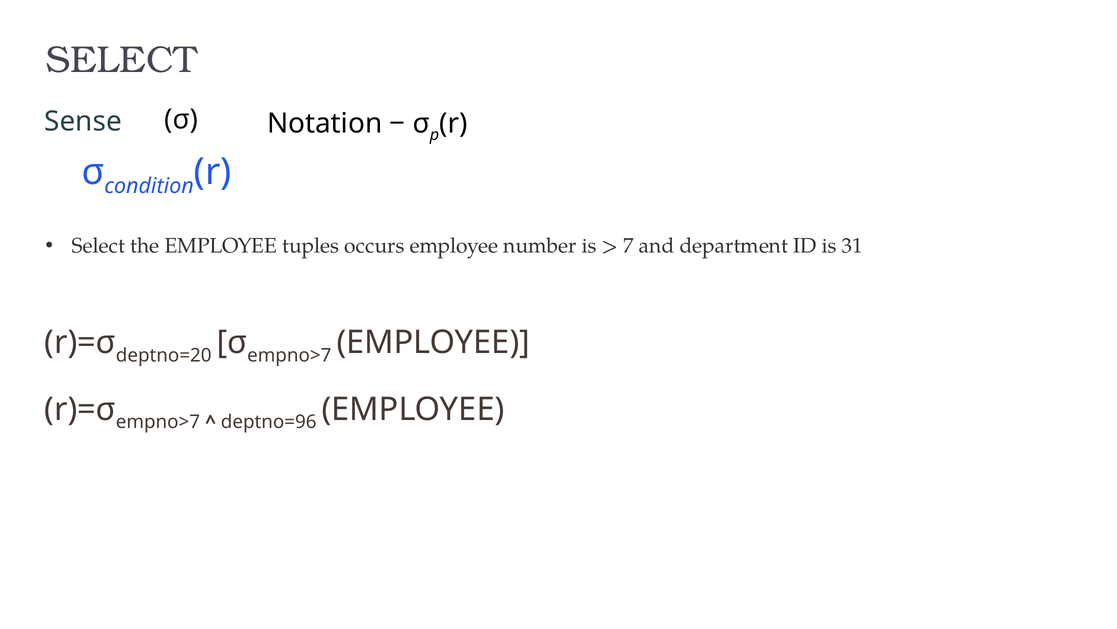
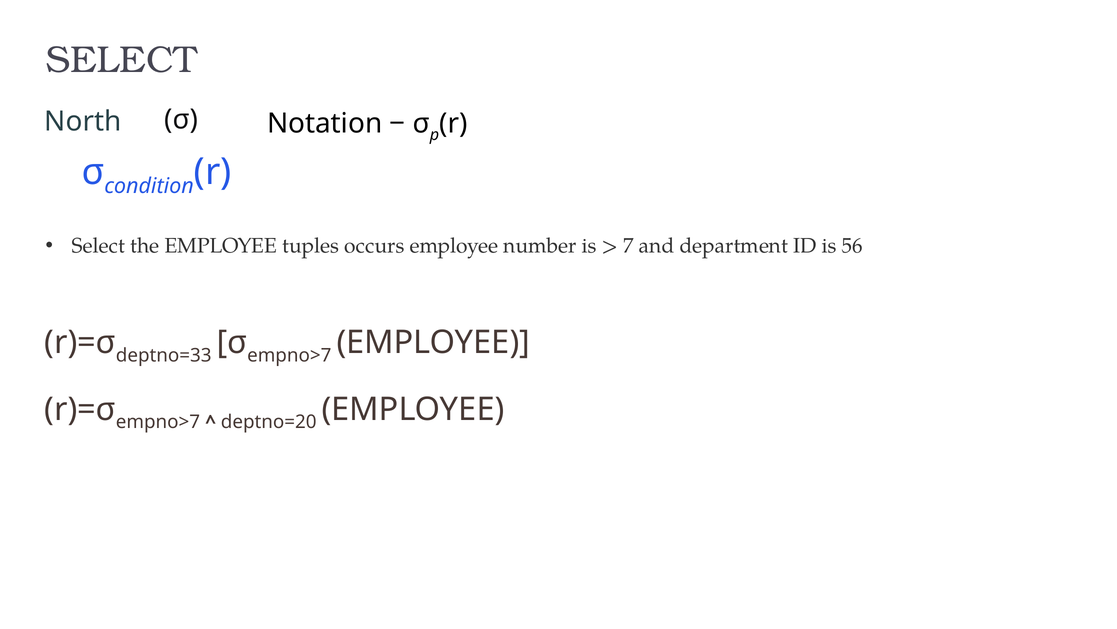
Sense: Sense -> North
31: 31 -> 56
deptno=20: deptno=20 -> deptno=33
deptno=96: deptno=96 -> deptno=20
